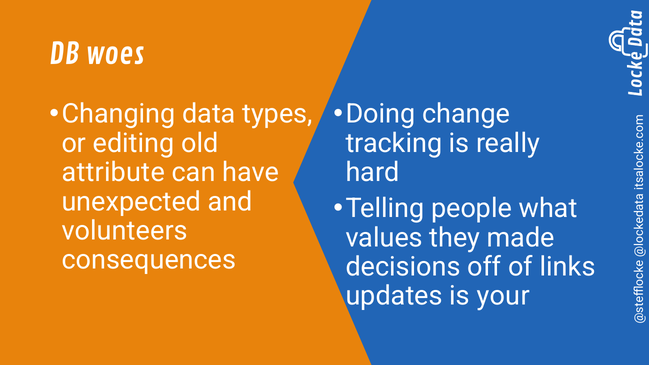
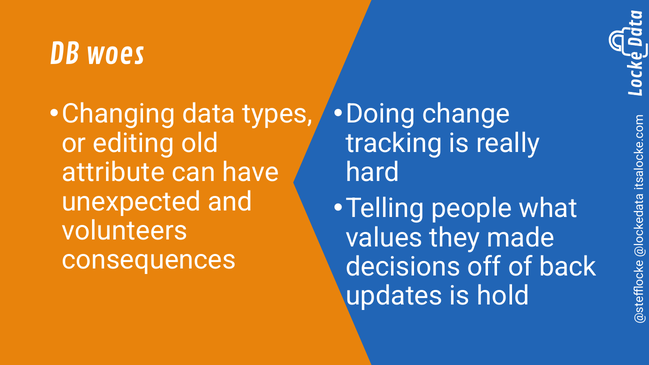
links: links -> back
your: your -> hold
